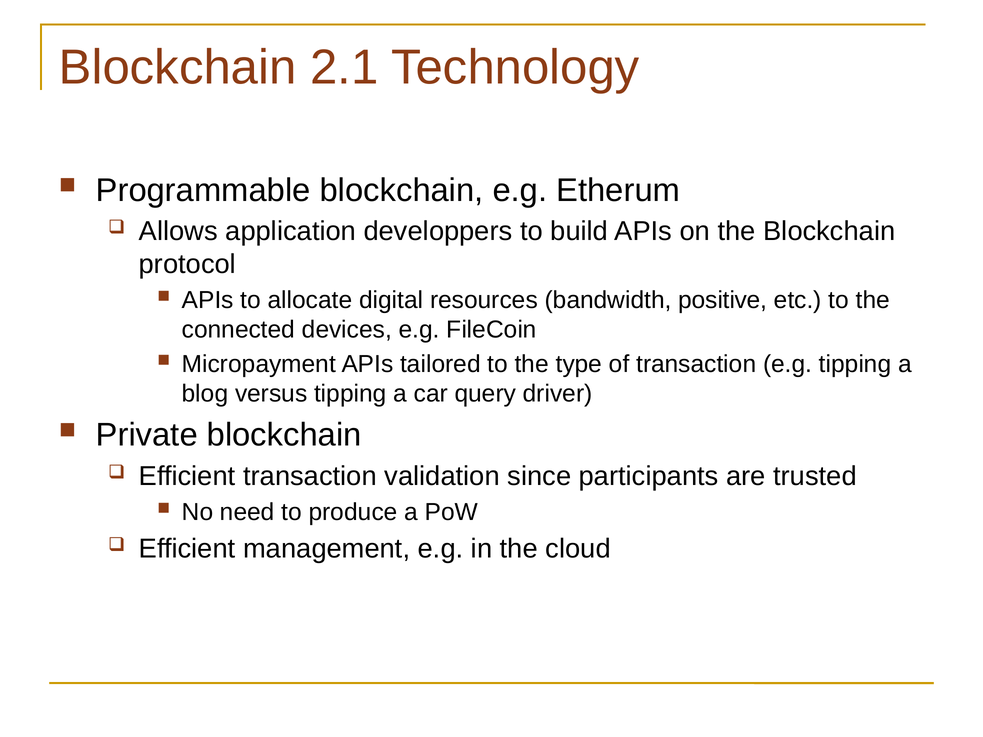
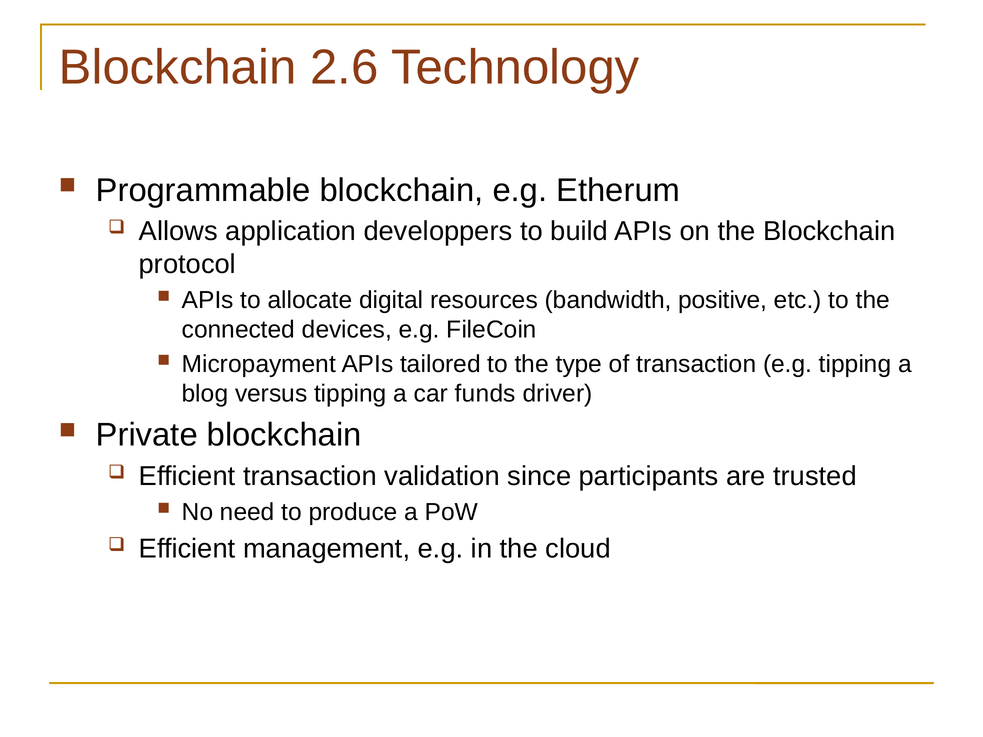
2.1: 2.1 -> 2.6
query: query -> funds
